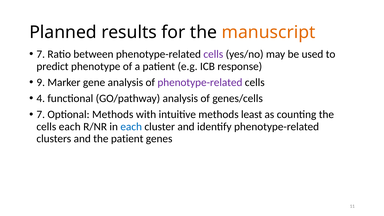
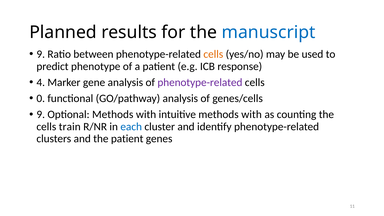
manuscript colour: orange -> blue
7 at (41, 54): 7 -> 9
cells at (213, 54) colour: purple -> orange
9: 9 -> 4
4: 4 -> 0
7 at (41, 115): 7 -> 9
intuitive methods least: least -> with
cells each: each -> train
